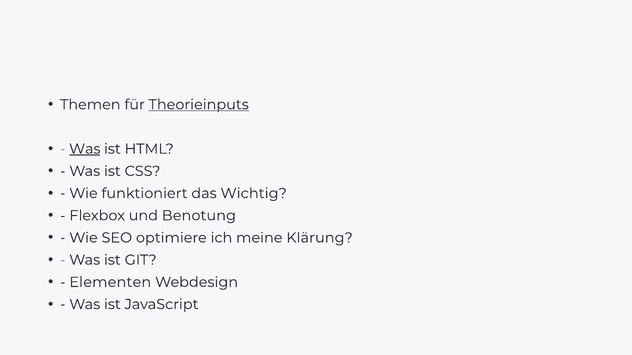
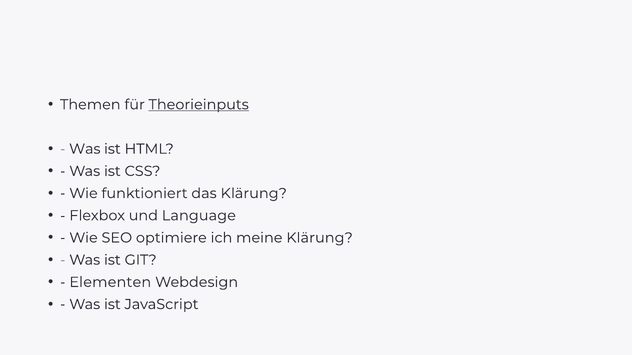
Was at (85, 149) underline: present -> none
das Wichtig: Wichtig -> Klärung
Benotung: Benotung -> Language
